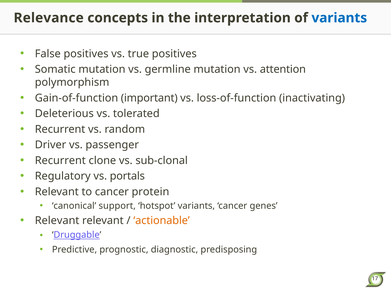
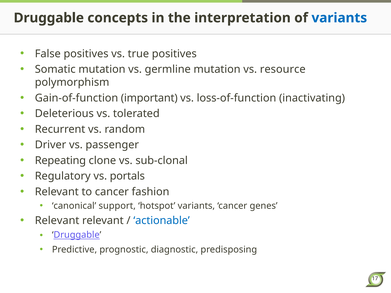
Relevance at (49, 18): Relevance -> Druggable
attention: attention -> resource
Recurrent at (60, 161): Recurrent -> Repeating
protein: protein -> fashion
actionable colour: orange -> blue
